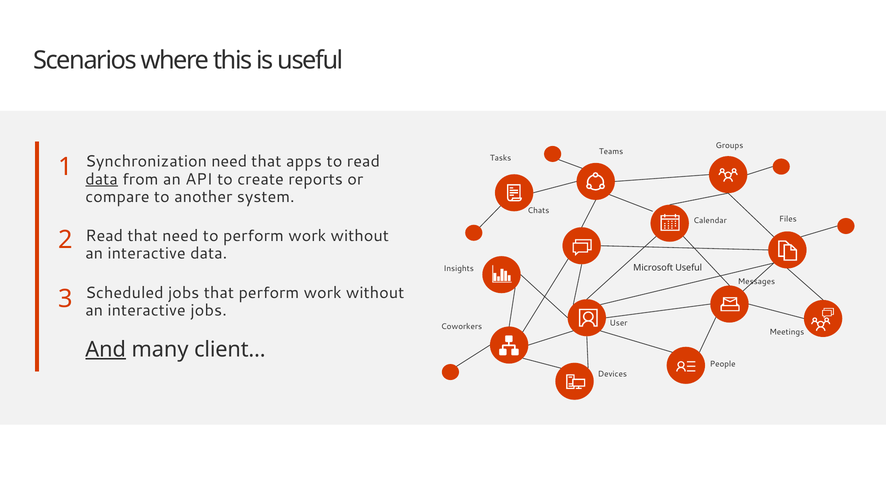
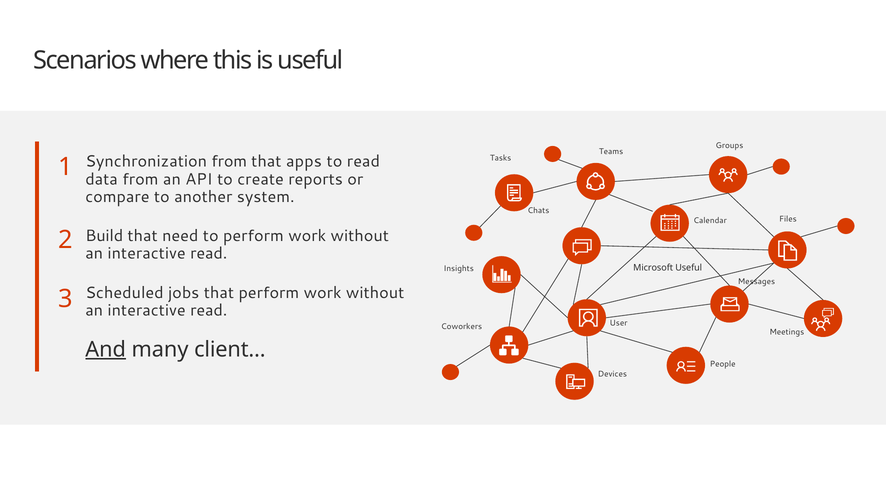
Synchronization need: need -> from
data at (102, 179) underline: present -> none
Read at (104, 236): Read -> Build
data at (209, 254): data -> read
jobs at (209, 311): jobs -> read
